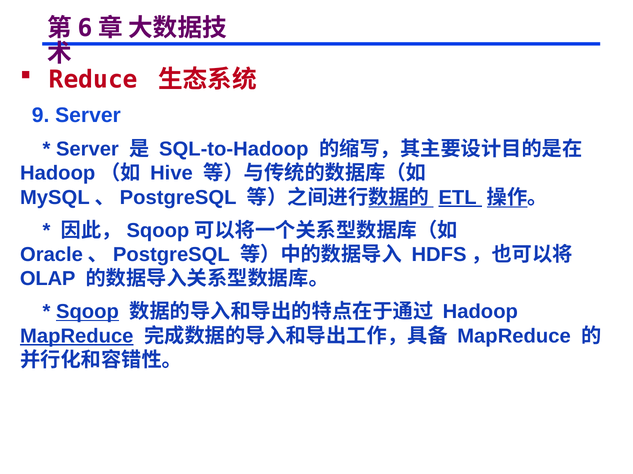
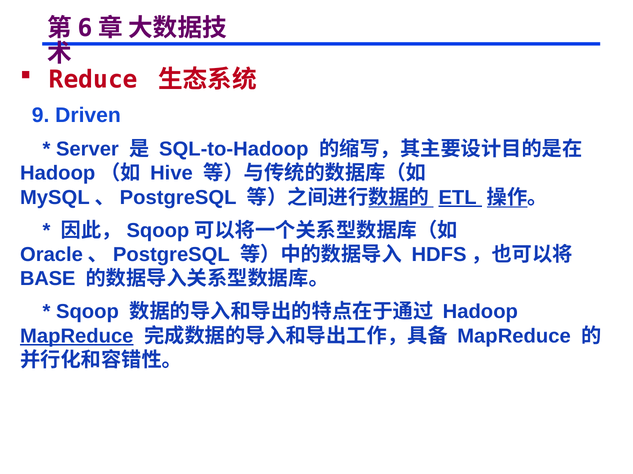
9 Server: Server -> Driven
OLAP: OLAP -> BASE
Sqoop underline: present -> none
